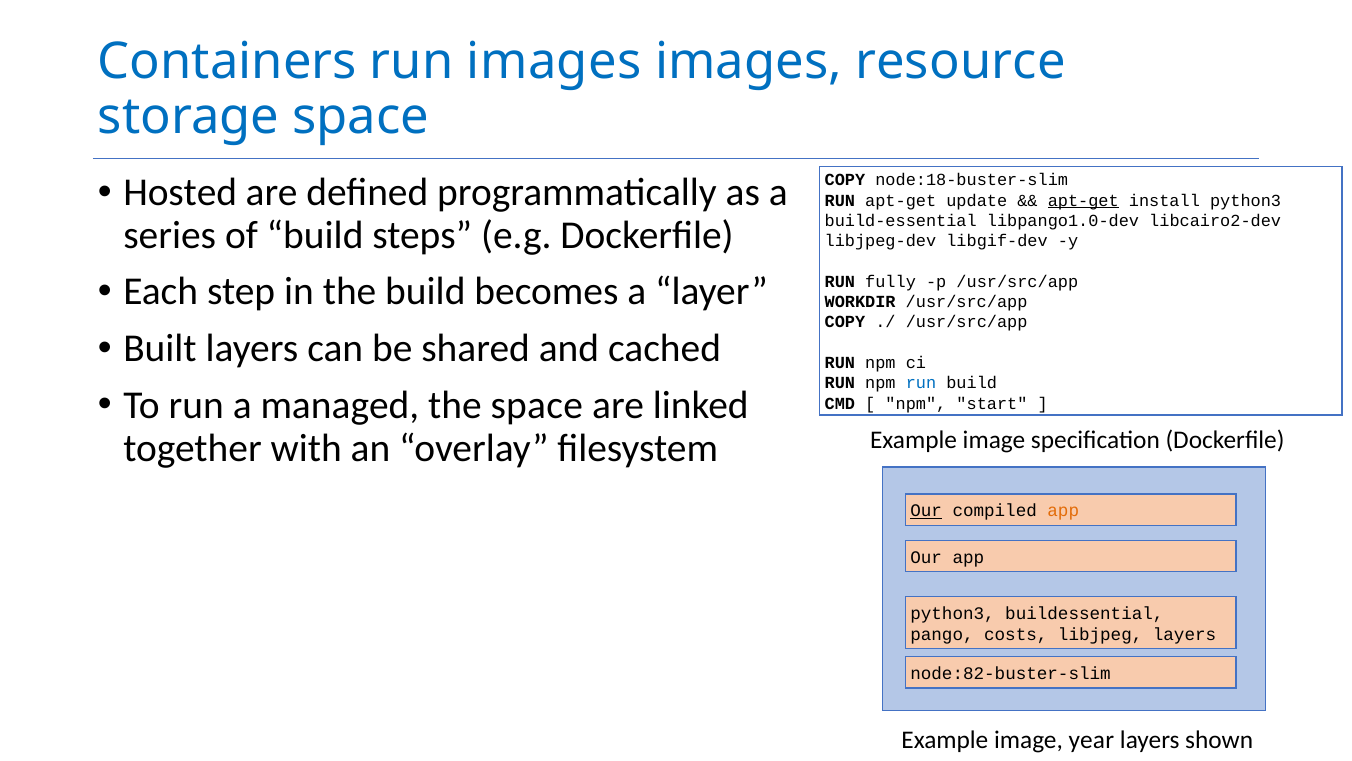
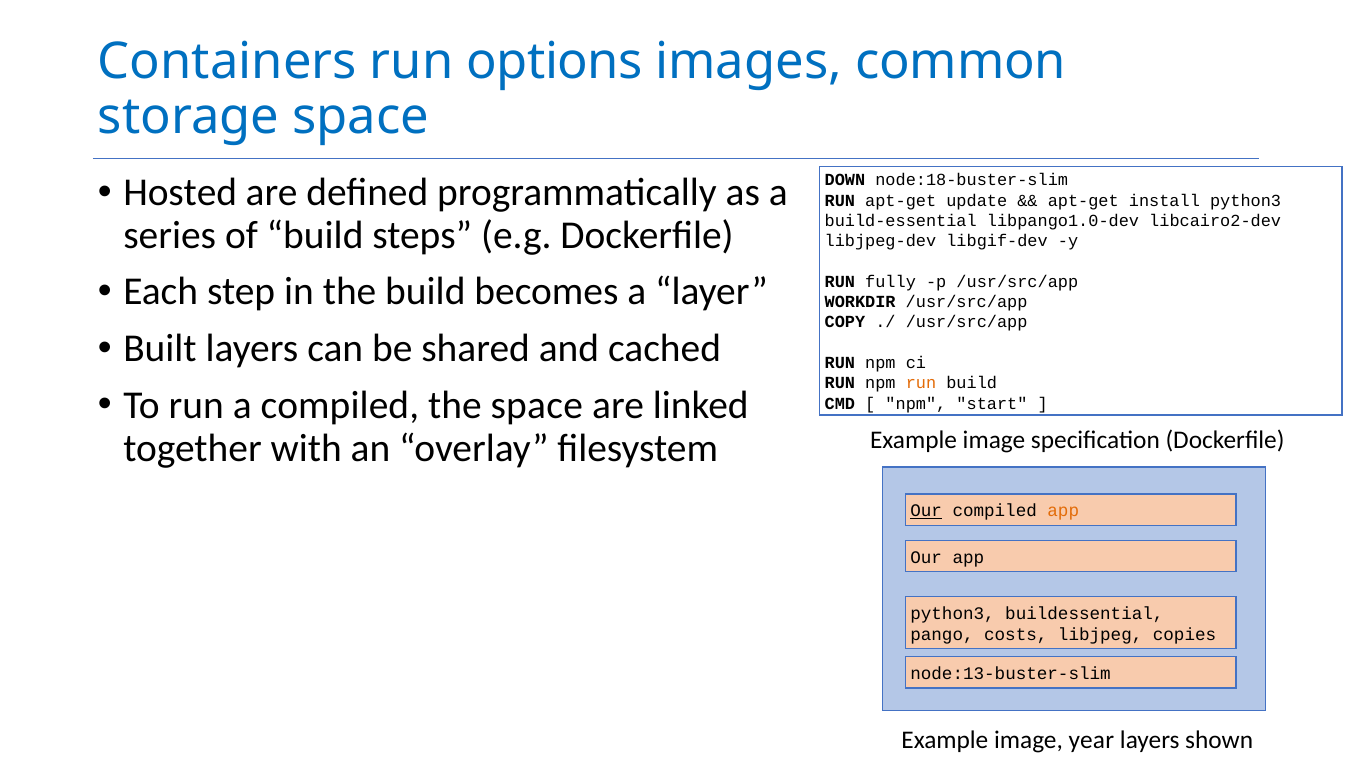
run images: images -> options
resource: resource -> common
COPY at (845, 180): COPY -> DOWN
apt-get at (1083, 200) underline: present -> none
run at (921, 383) colour: blue -> orange
a managed: managed -> compiled
libjpeg layers: layers -> copies
node:82-buster-slim: node:82-buster-slim -> node:13-buster-slim
